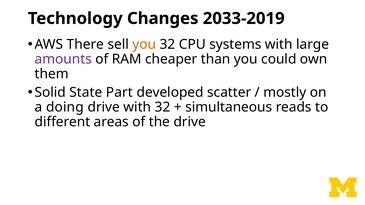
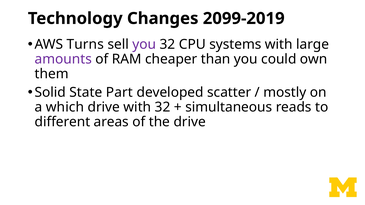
2033-2019: 2033-2019 -> 2099-2019
There: There -> Turns
you at (144, 44) colour: orange -> purple
doing: doing -> which
